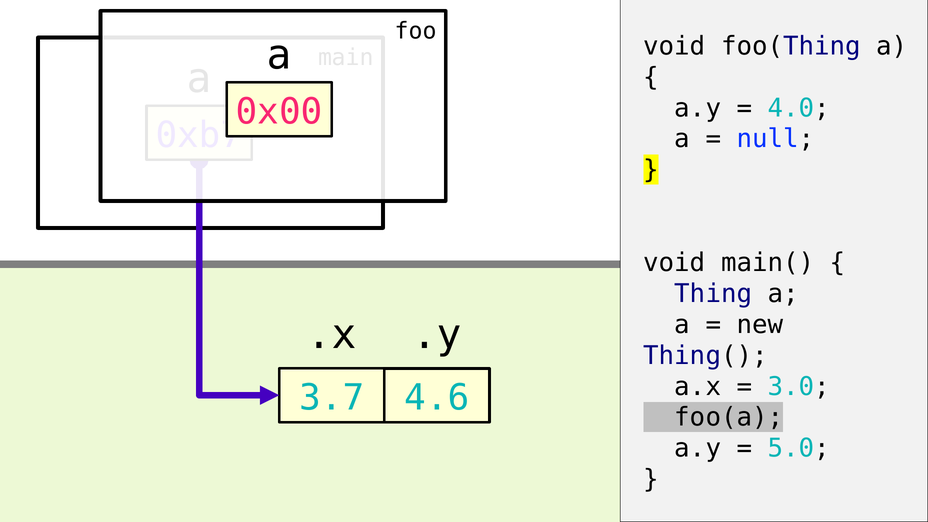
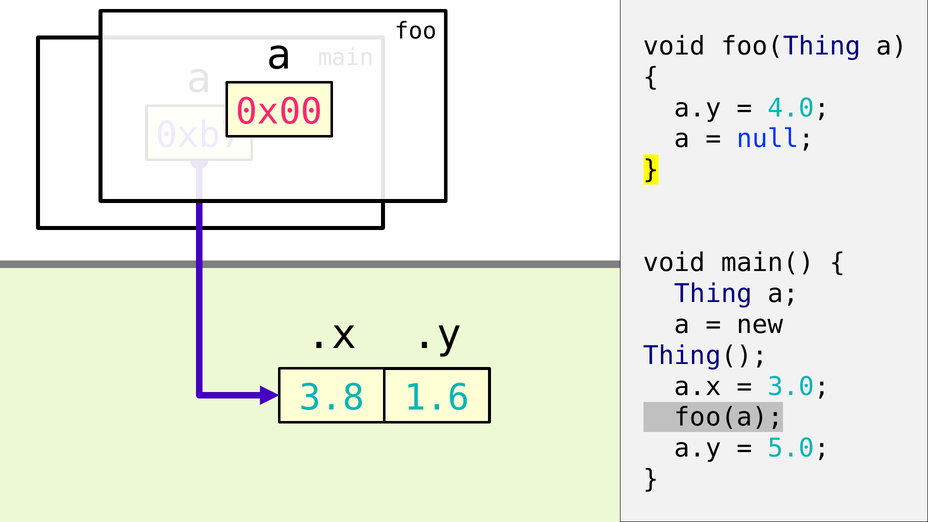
3.7: 3.7 -> 3.8
4.6: 4.6 -> 1.6
